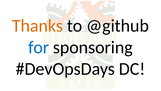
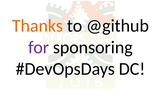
for colour: blue -> purple
